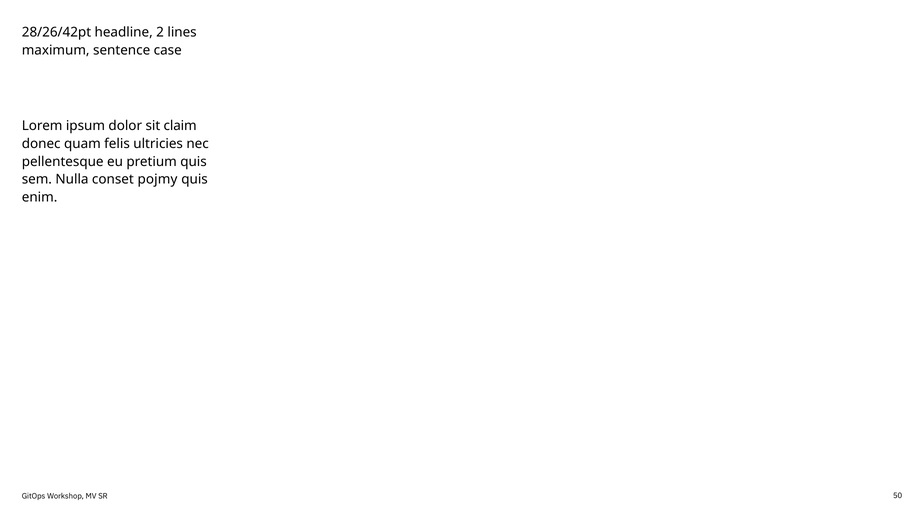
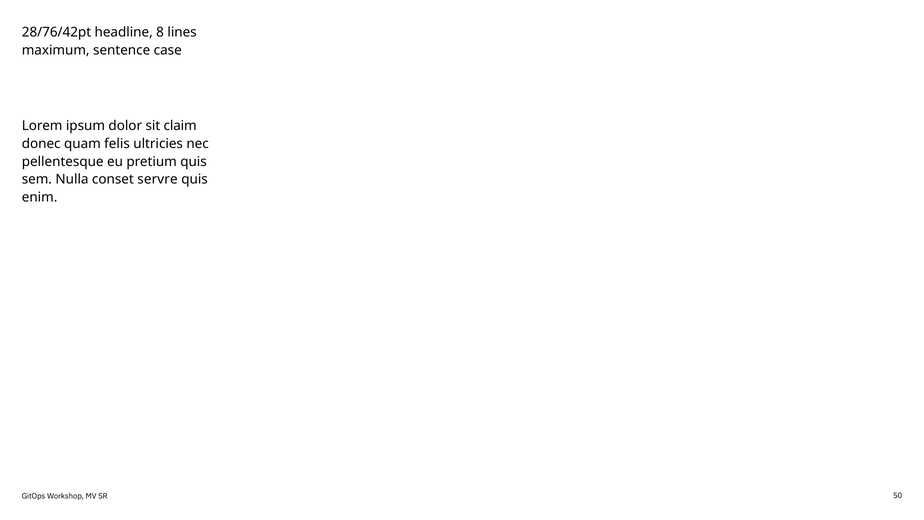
28/26/42pt: 28/26/42pt -> 28/76/42pt
2: 2 -> 8
pojmy: pojmy -> servre
